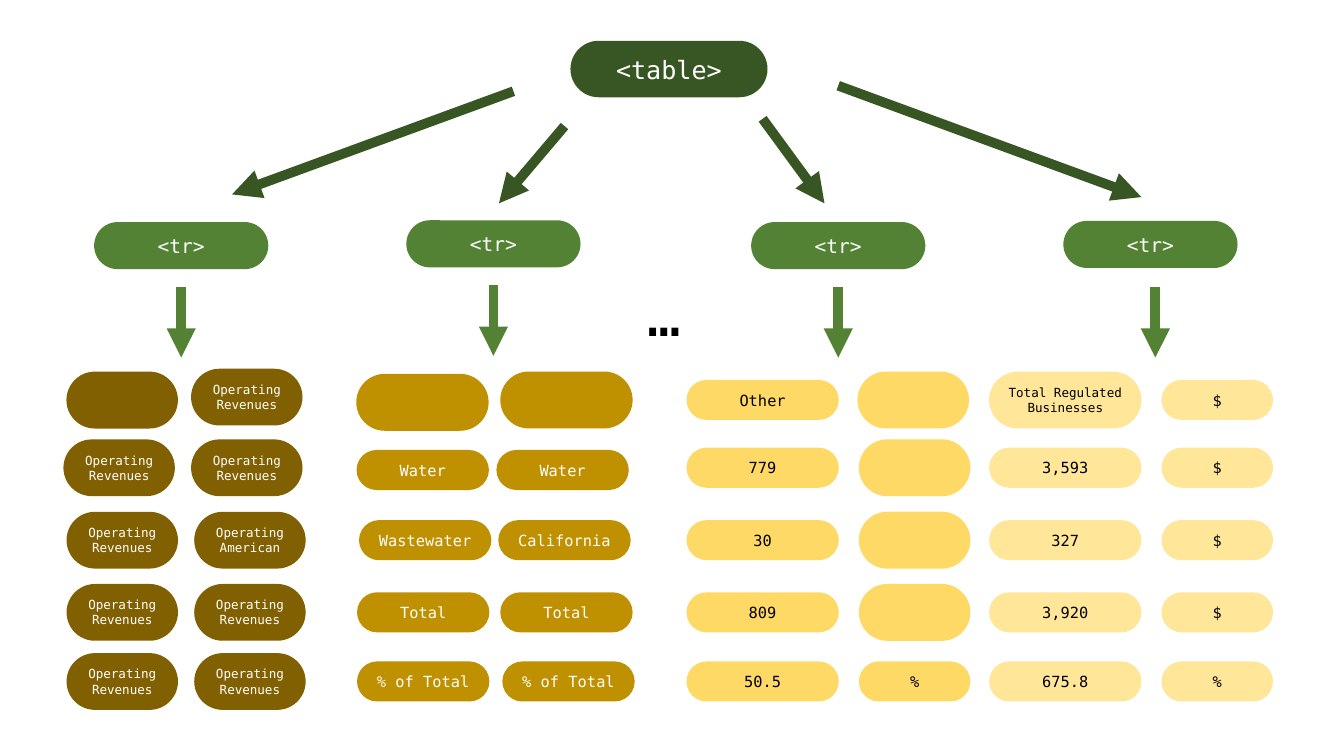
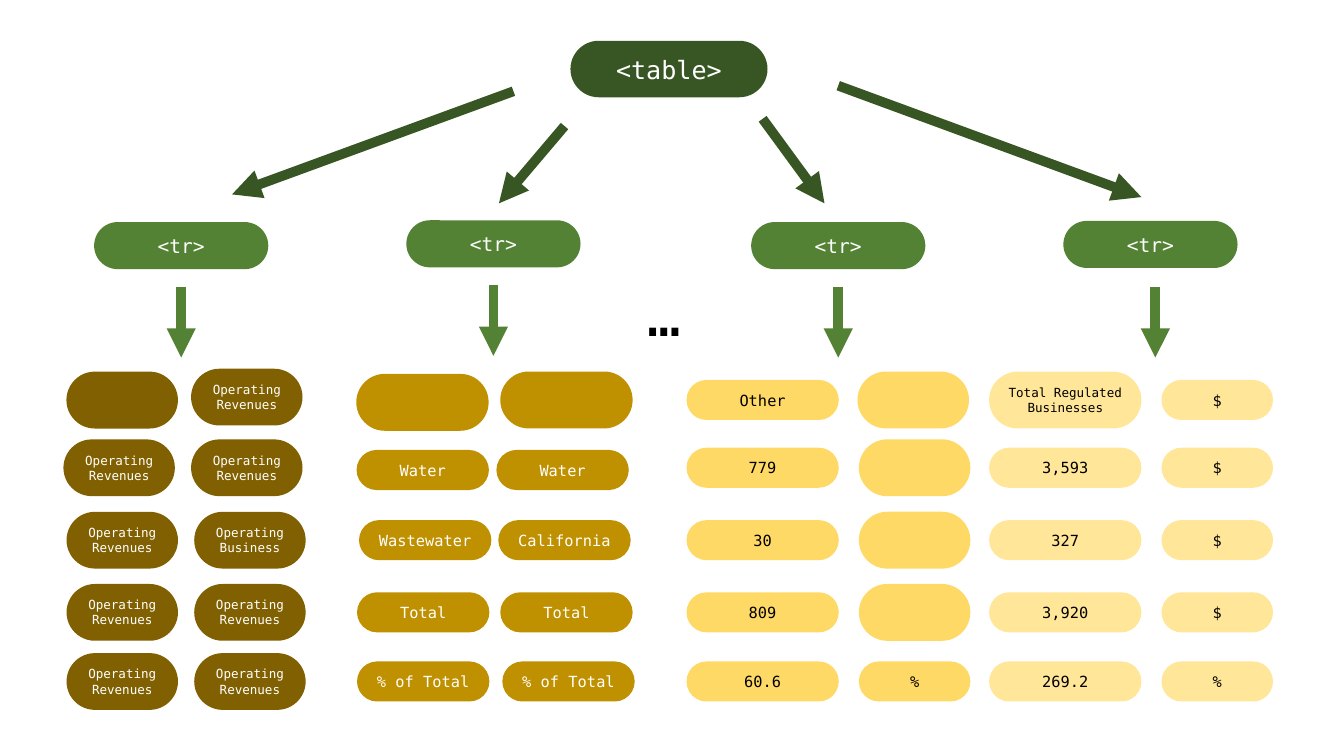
American: American -> Business
50.5: 50.5 -> 60.6
675.8: 675.8 -> 269.2
